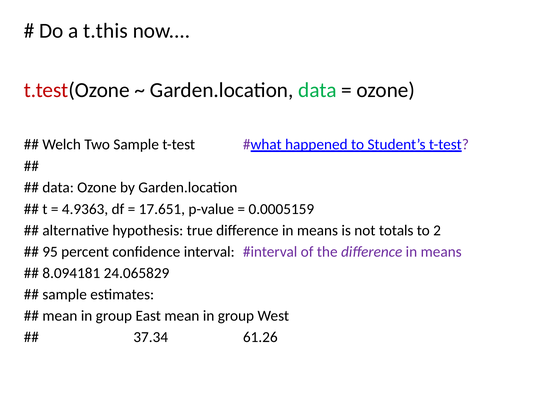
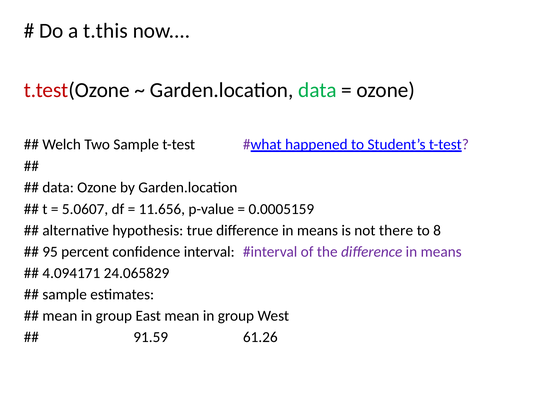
4.9363: 4.9363 -> 5.0607
17.651: 17.651 -> 11.656
totals: totals -> there
2: 2 -> 8
8.094181: 8.094181 -> 4.094171
37.34: 37.34 -> 91.59
